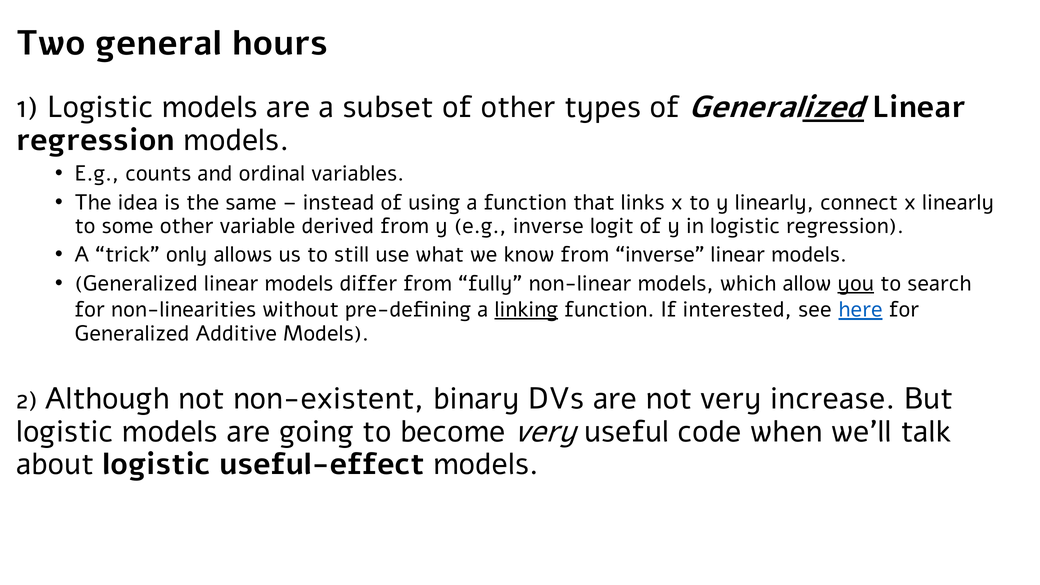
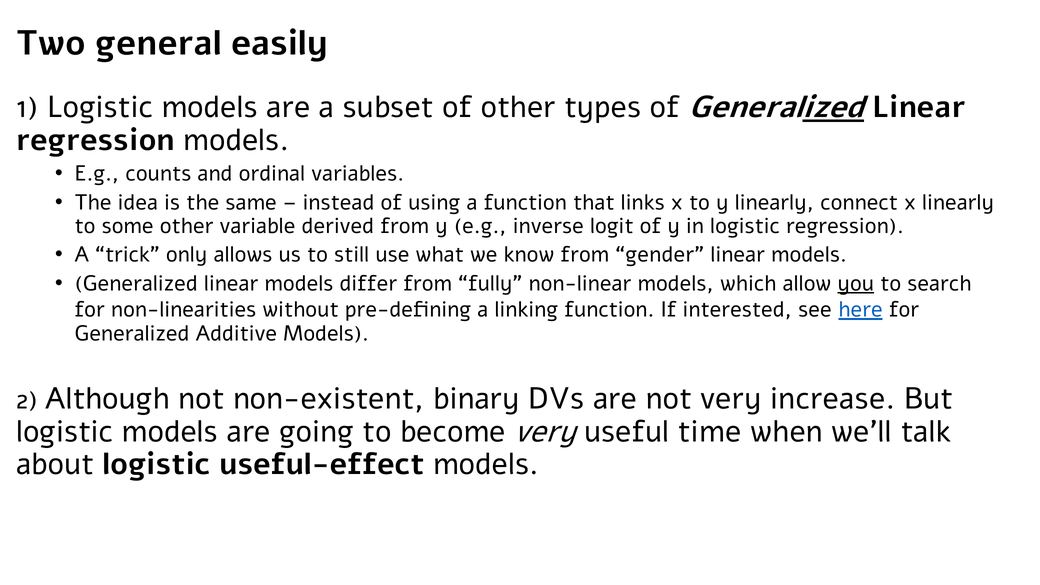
hours: hours -> easily
from inverse: inverse -> gender
linking underline: present -> none
code: code -> time
